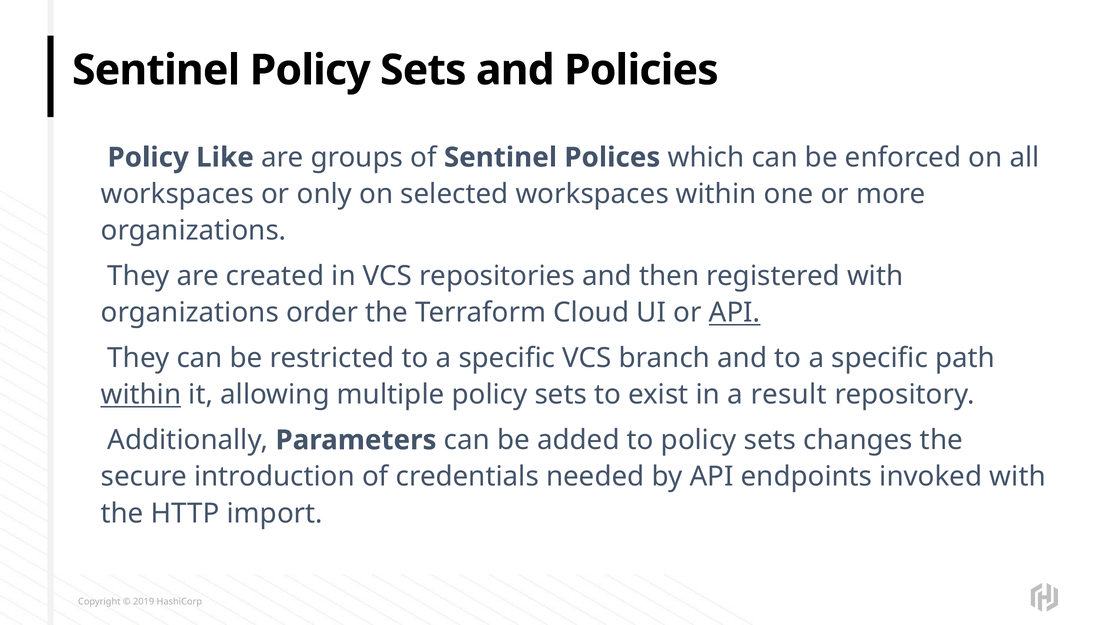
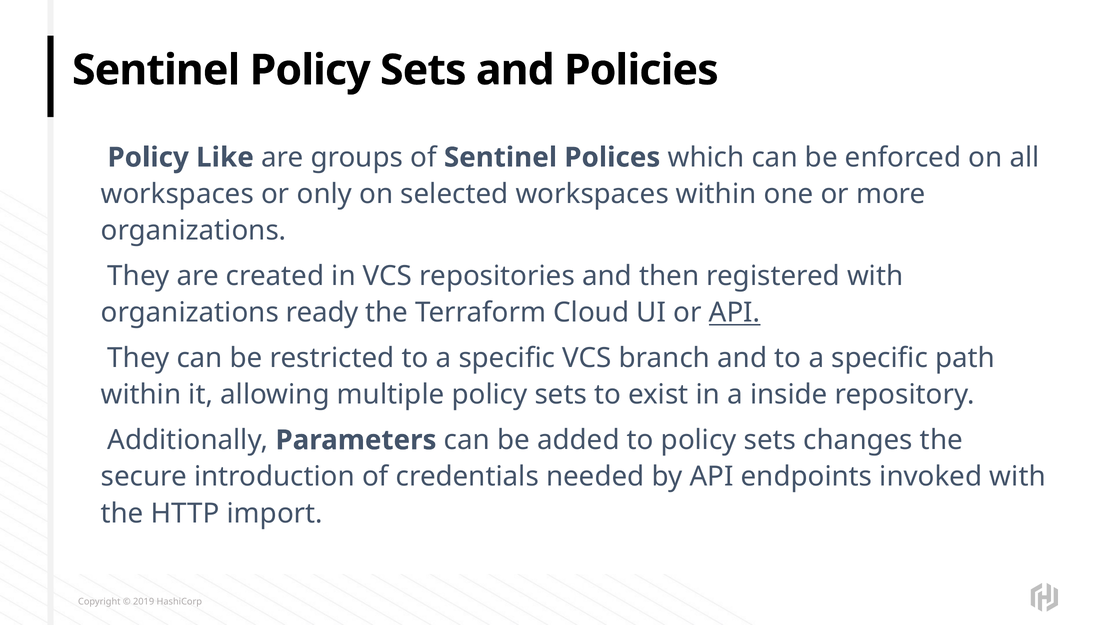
order: order -> ready
within at (141, 395) underline: present -> none
result: result -> inside
